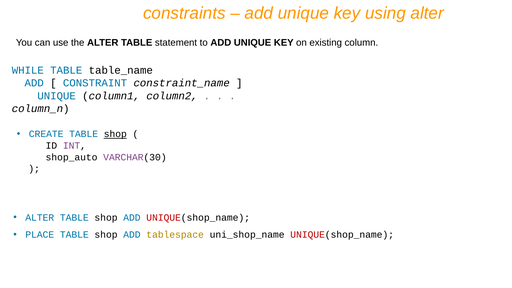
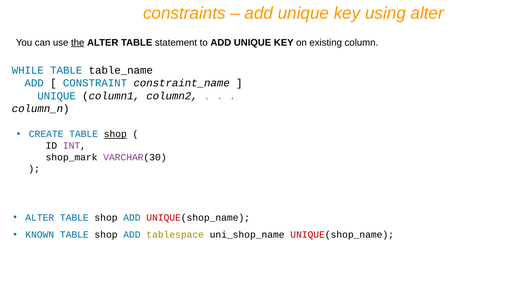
the underline: none -> present
shop_auto: shop_auto -> shop_mark
PLACE: PLACE -> KNOWN
